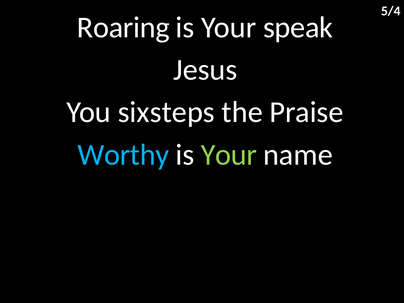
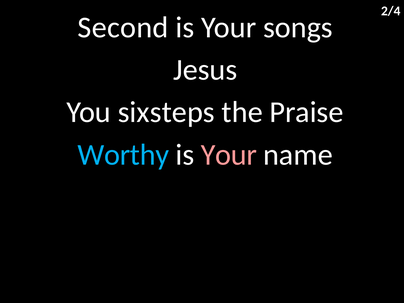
5/4: 5/4 -> 2/4
Roaring: Roaring -> Second
speak: speak -> songs
Your at (229, 155) colour: light green -> pink
